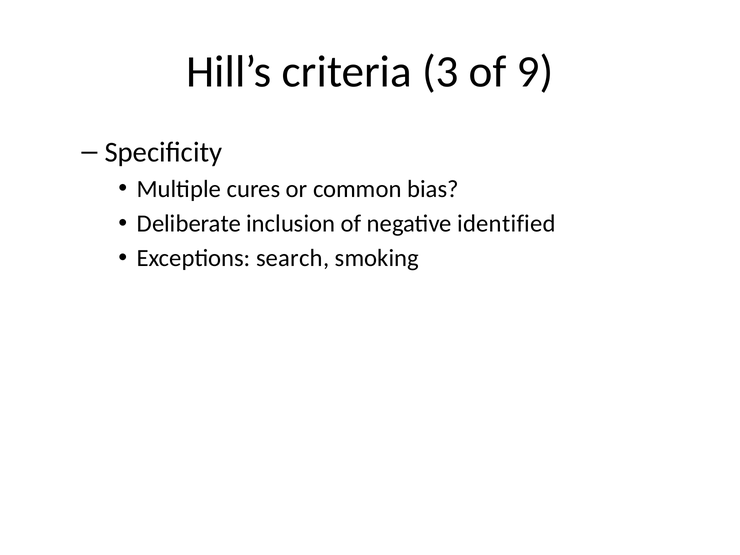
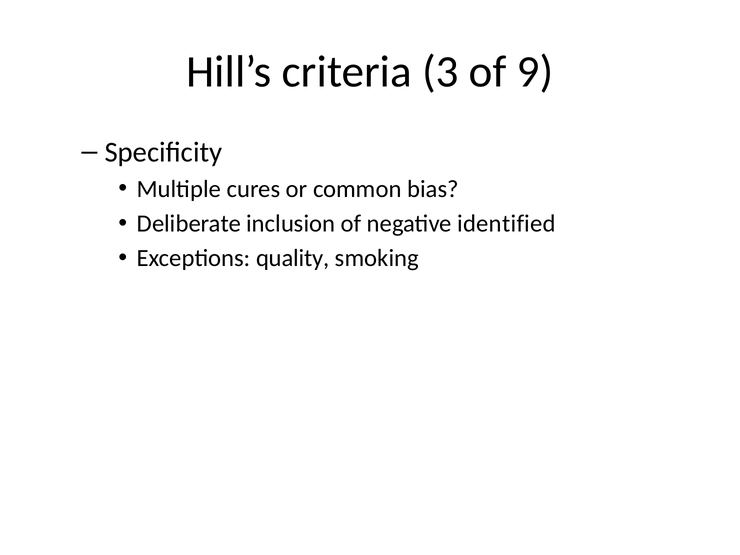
search: search -> quality
